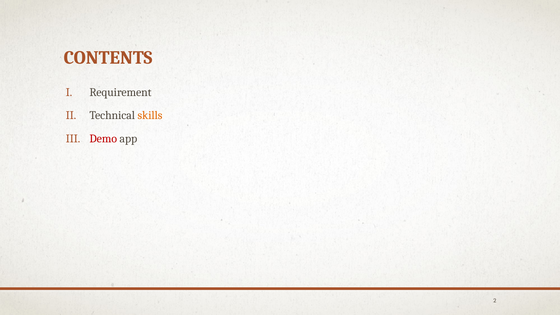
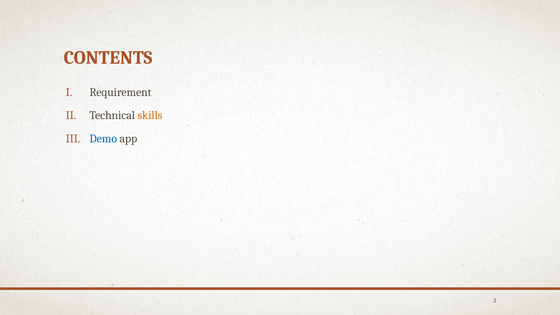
Demo colour: red -> blue
